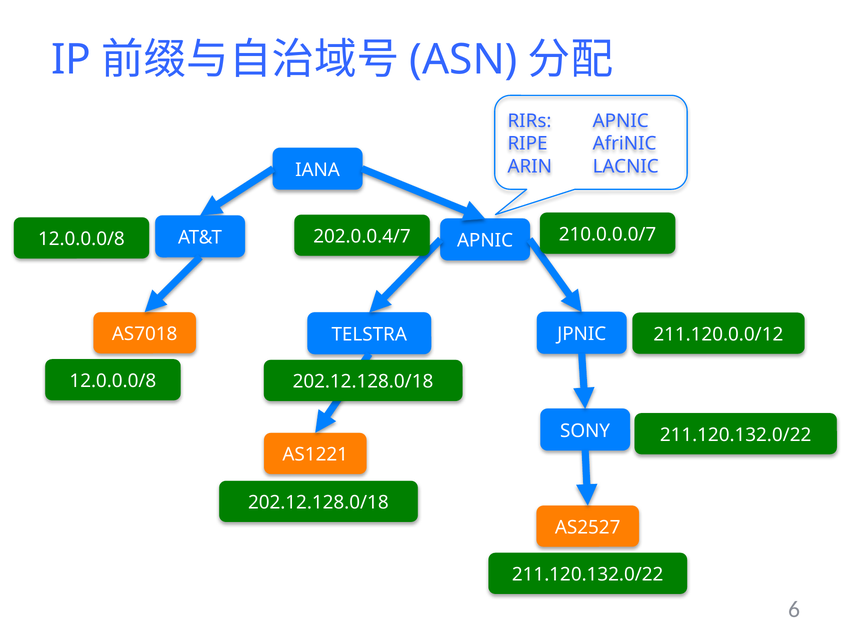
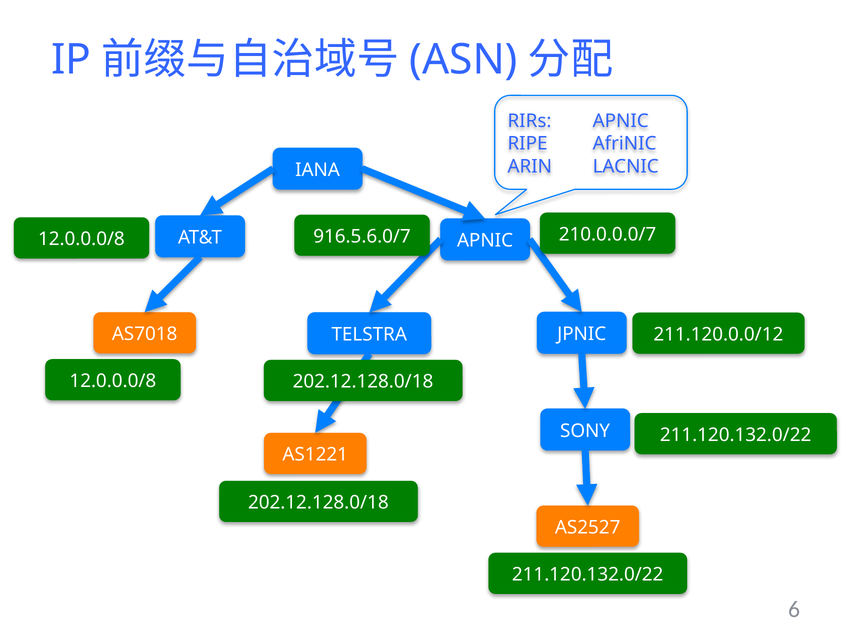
202.0.0.4/7: 202.0.0.4/7 -> 916.5.6.0/7
